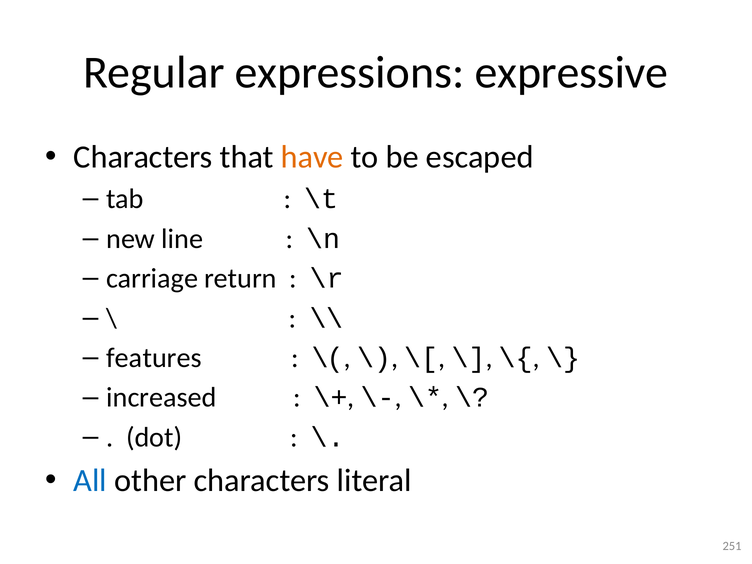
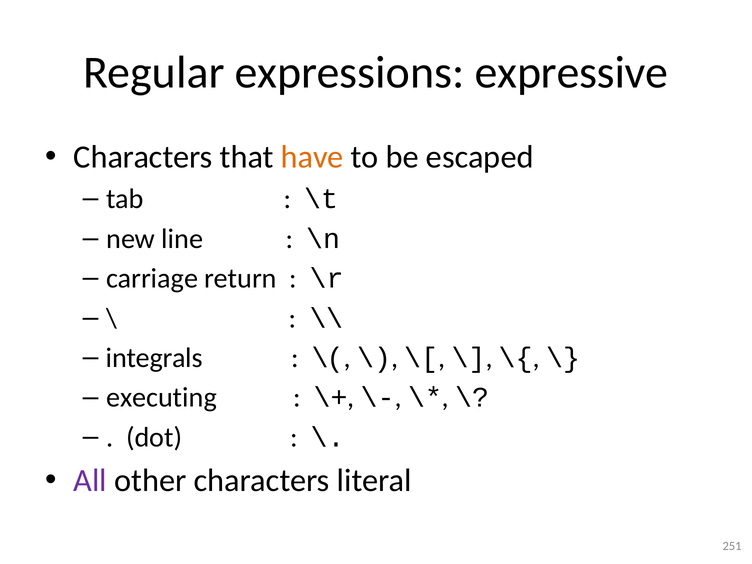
features: features -> integrals
increased: increased -> executing
All colour: blue -> purple
